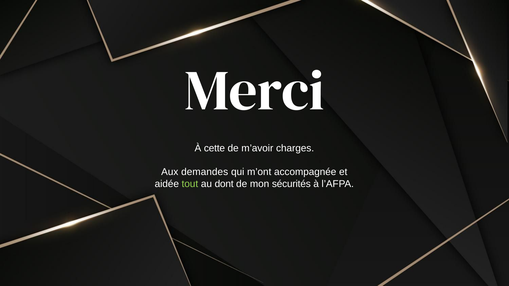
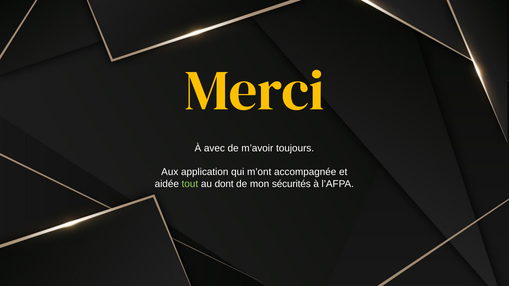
Merci colour: white -> yellow
cette: cette -> avec
charges: charges -> toujours
demandes: demandes -> application
